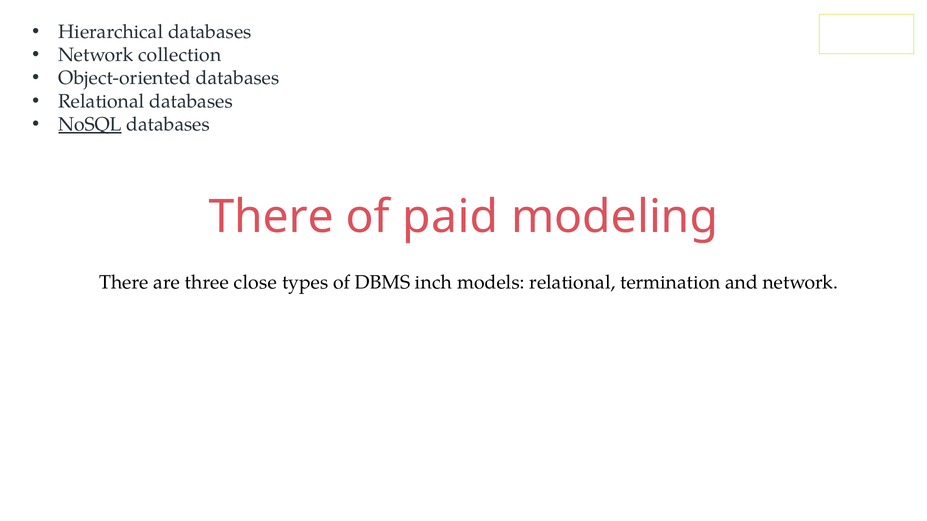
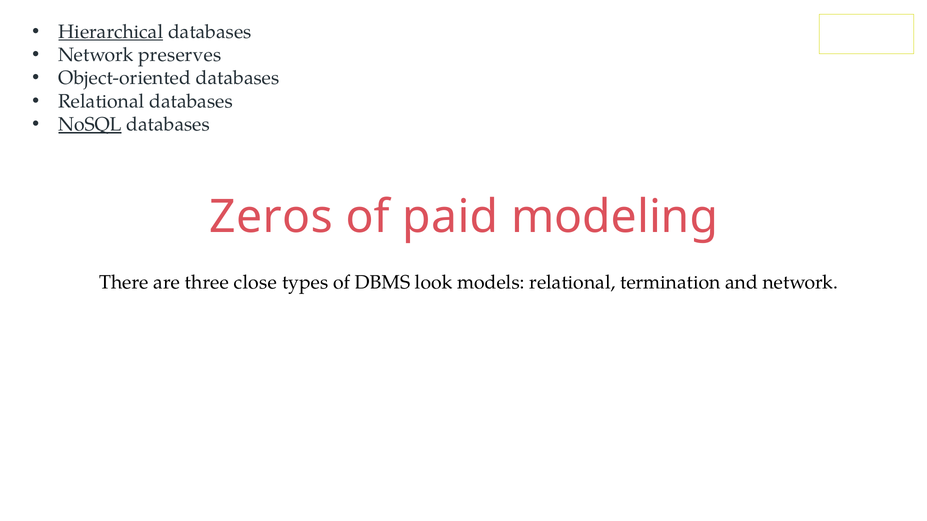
Hierarchical underline: none -> present
collection: collection -> preserves
There at (271, 217): There -> Zeros
inch: inch -> look
